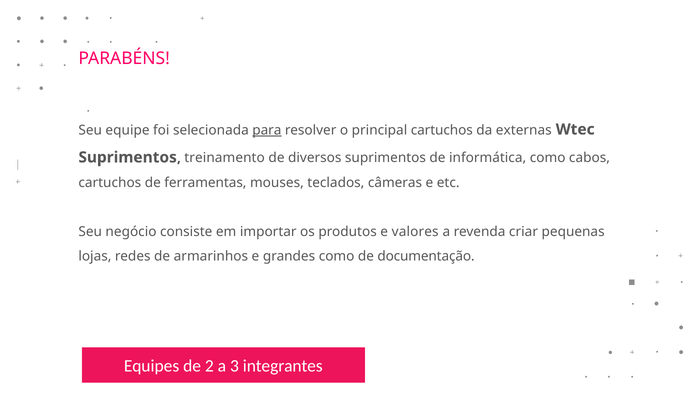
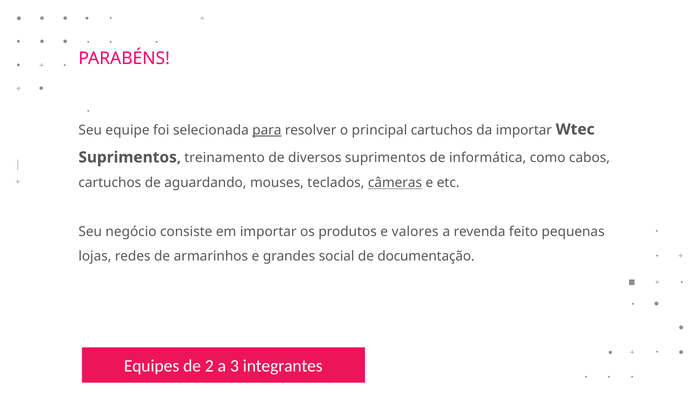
da externas: externas -> importar
ferramentas: ferramentas -> aguardando
câmeras underline: none -> present
criar: criar -> feito
grandes como: como -> social
